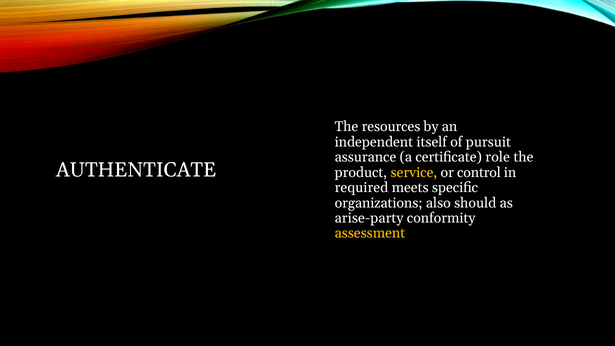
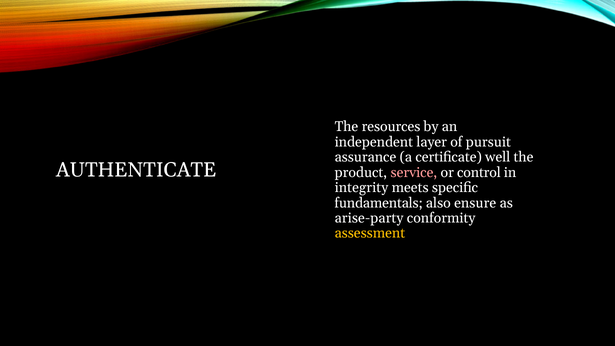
itself: itself -> layer
role: role -> well
service colour: yellow -> pink
required: required -> integrity
organizations: organizations -> fundamentals
should: should -> ensure
